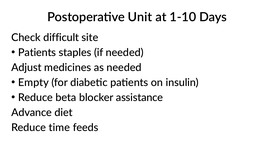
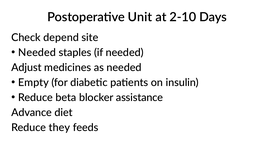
1-10: 1-10 -> 2-10
difficult: difficult -> depend
Patients at (37, 52): Patients -> Needed
time: time -> they
